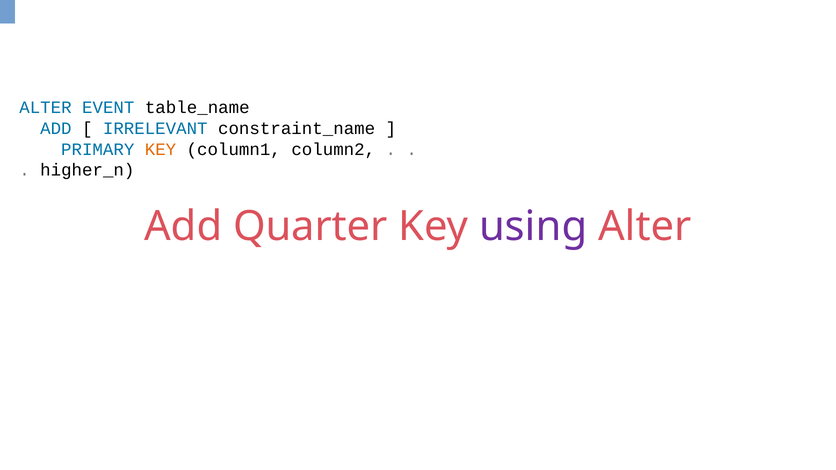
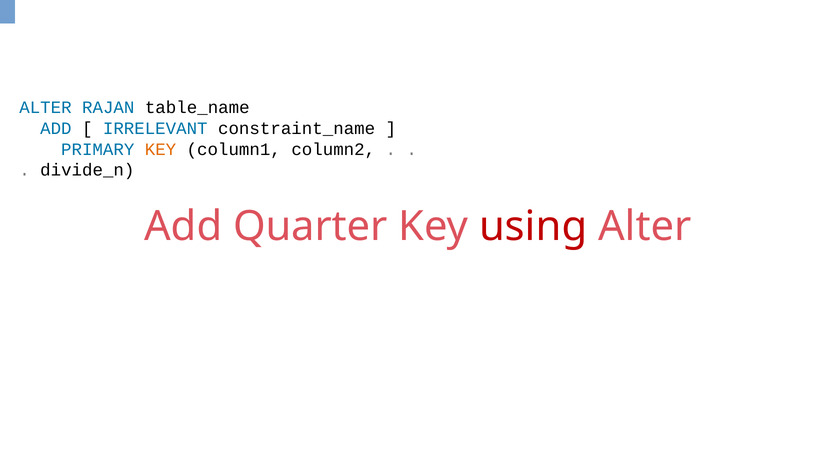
EVENT: EVENT -> RAJAN
higher_n: higher_n -> divide_n
using colour: purple -> red
